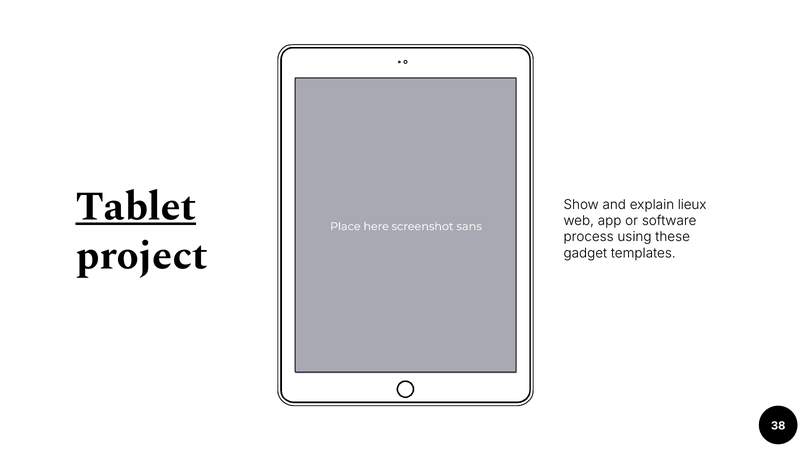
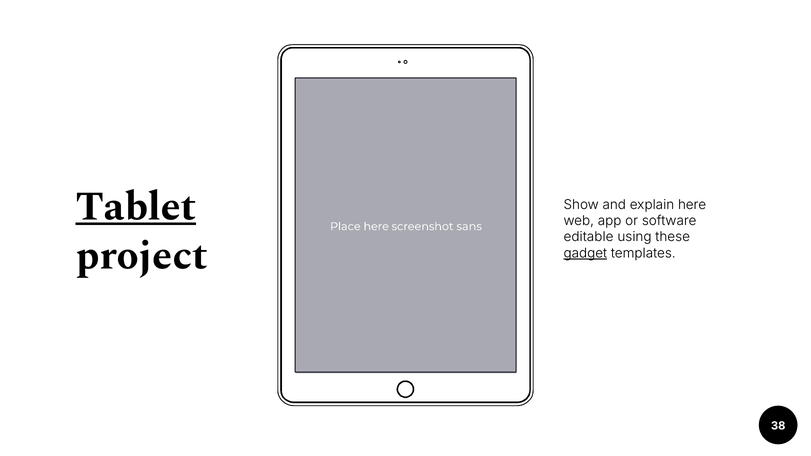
explain lieux: lieux -> here
process: process -> editable
gadget underline: none -> present
